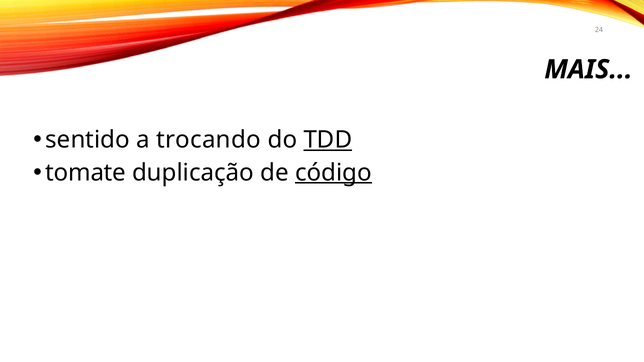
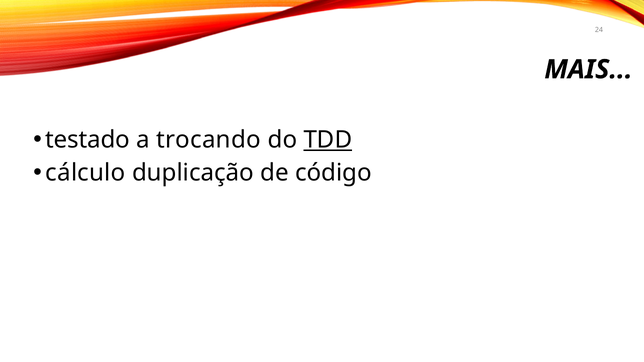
sentido: sentido -> testado
tomate: tomate -> cálculo
código underline: present -> none
